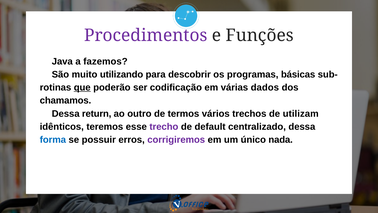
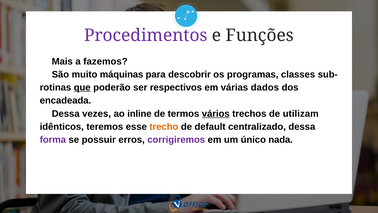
Java: Java -> Mais
utilizando: utilizando -> máquinas
básicas: básicas -> classes
codificação: codificação -> respectivos
chamamos: chamamos -> encadeada
return: return -> vezes
outro: outro -> inline
vários underline: none -> present
trecho colour: purple -> orange
forma colour: blue -> purple
